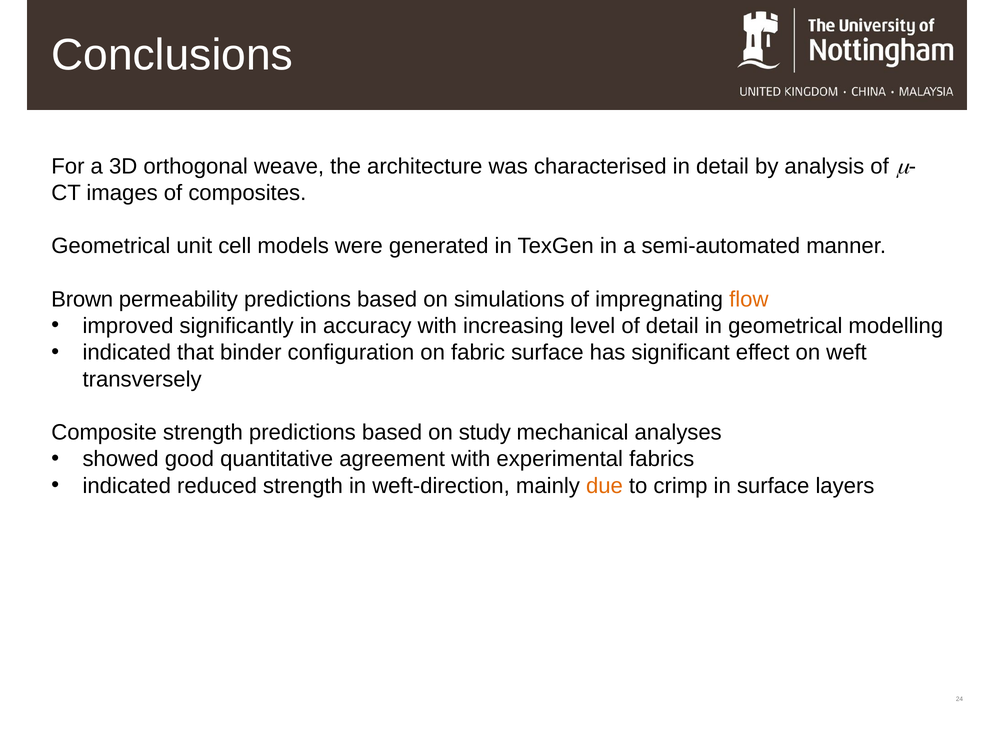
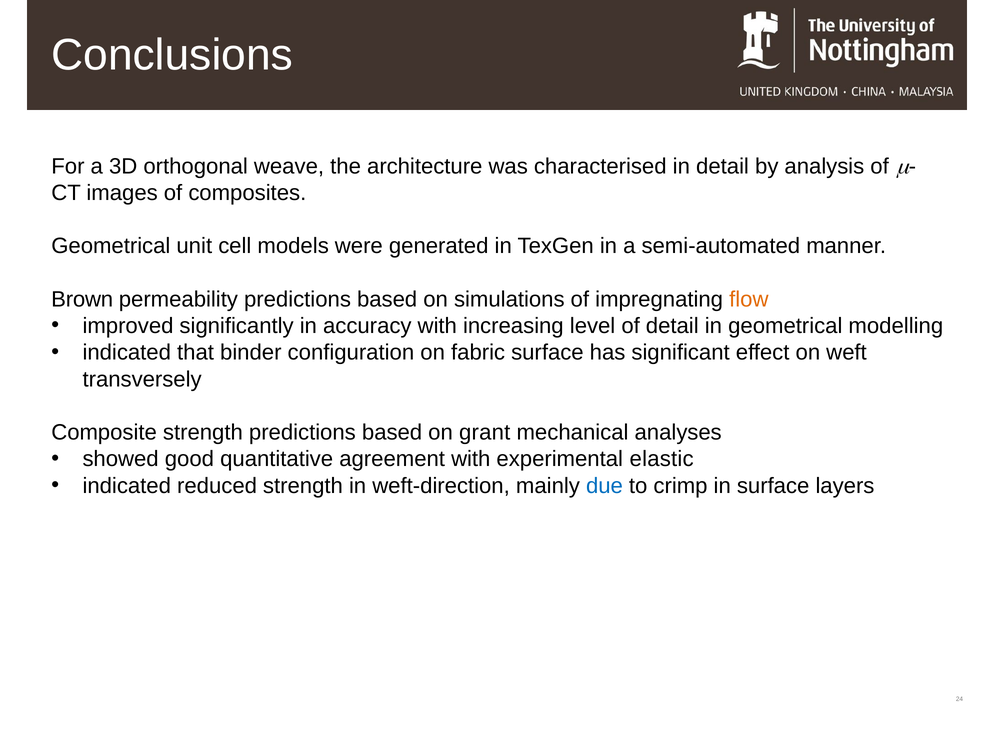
study: study -> grant
fabrics: fabrics -> elastic
due colour: orange -> blue
